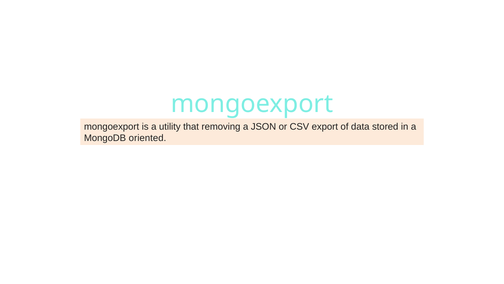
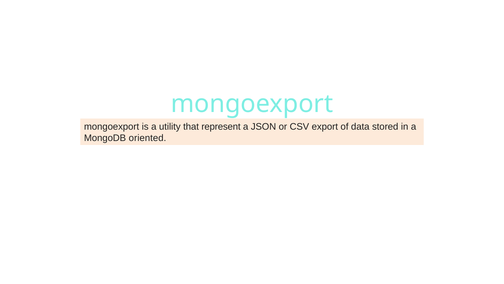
removing: removing -> represent
